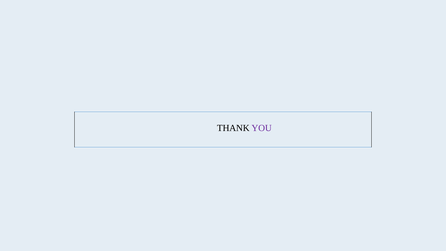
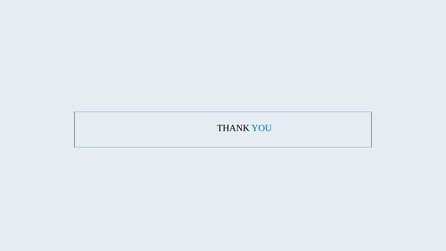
YOU colour: purple -> blue
